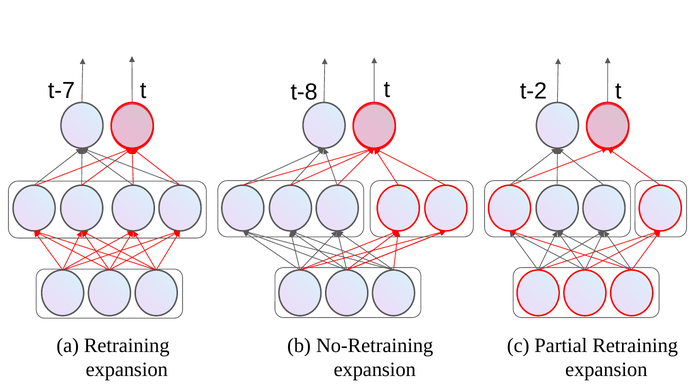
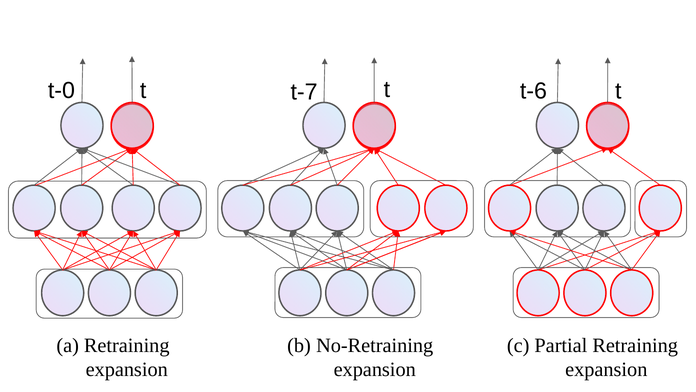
t-7: t-7 -> t-0
t-8: t-8 -> t-7
t-2: t-2 -> t-6
